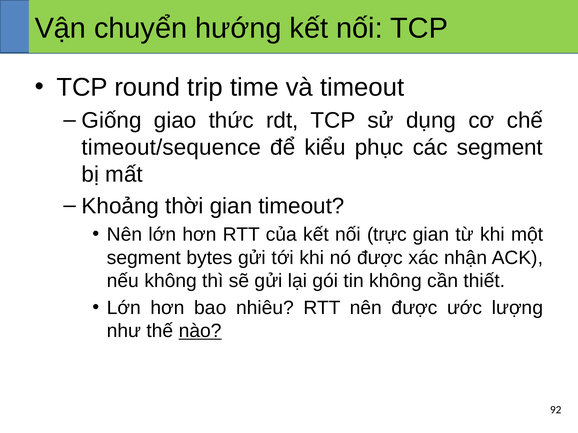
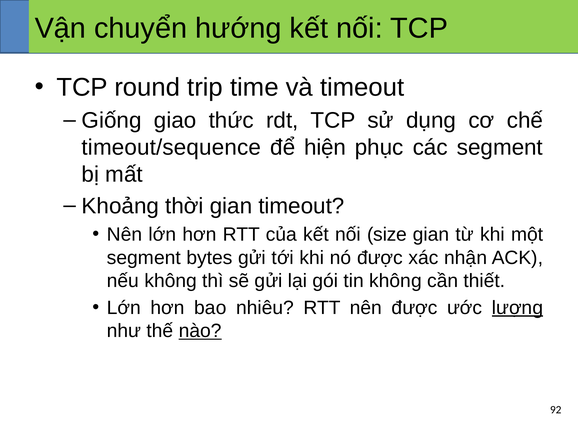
kiểu: kiểu -> hiện
trực: trực -> size
lượng underline: none -> present
